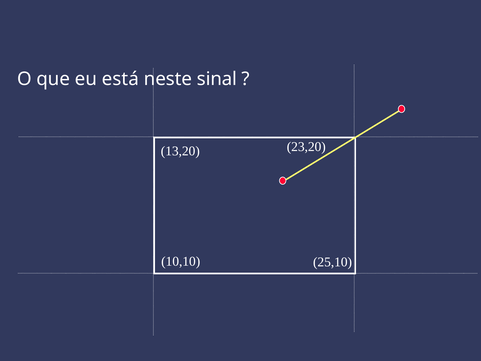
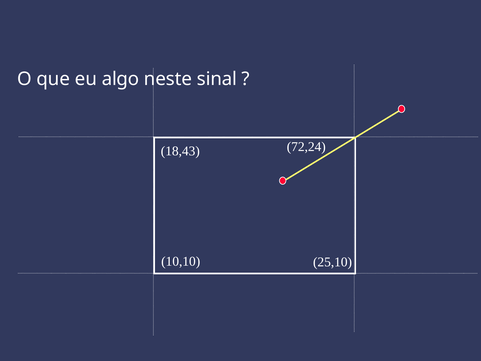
está: está -> algo
23,20: 23,20 -> 72,24
13,20: 13,20 -> 18,43
